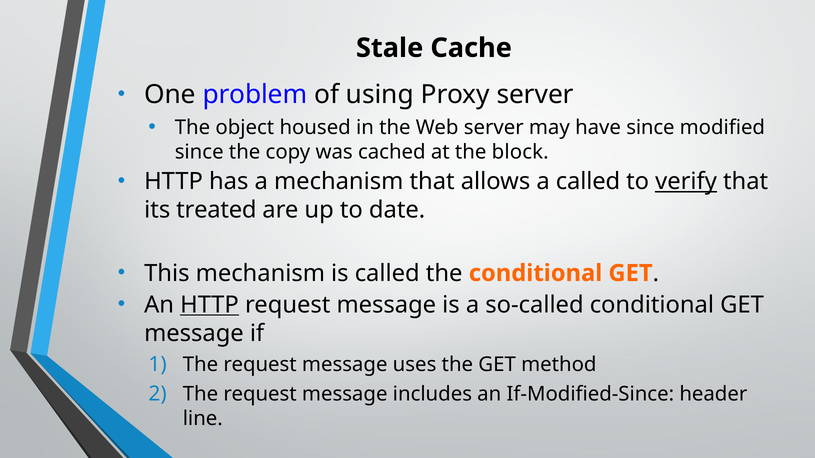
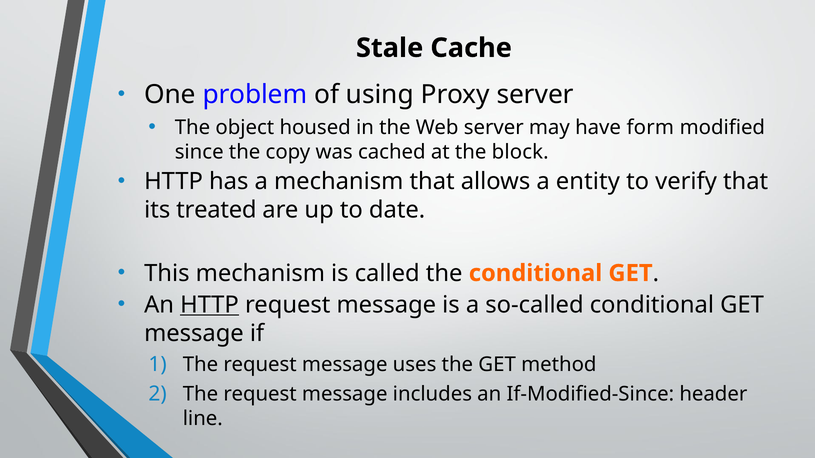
have since: since -> form
a called: called -> entity
verify underline: present -> none
